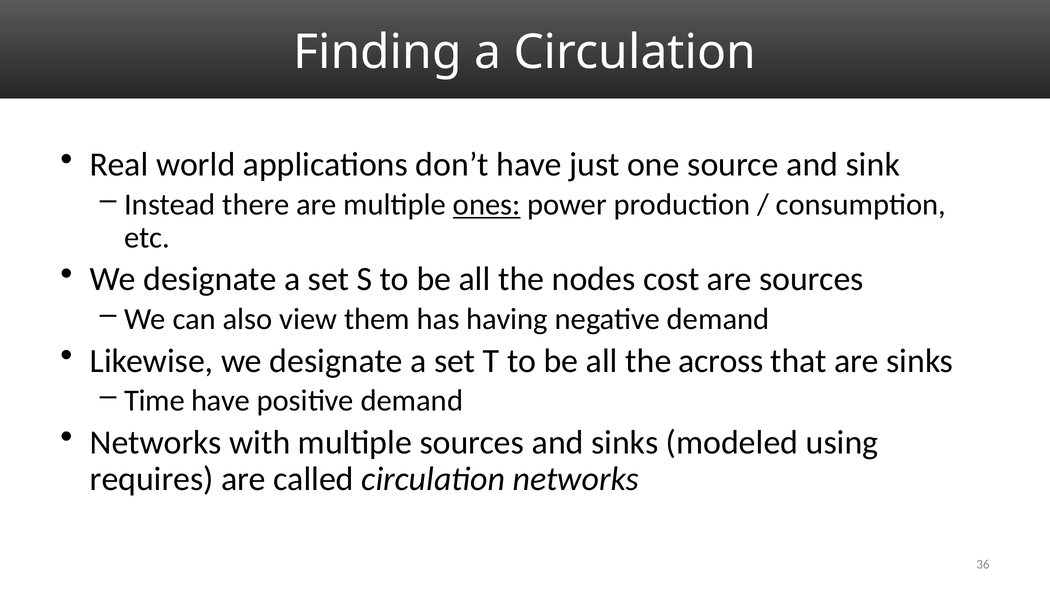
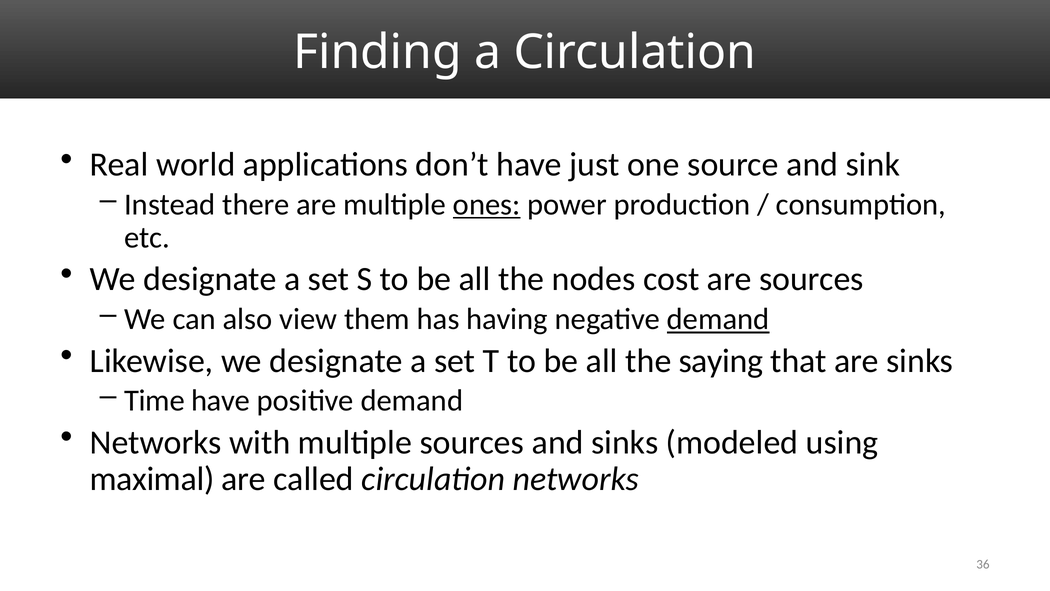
demand at (718, 319) underline: none -> present
across: across -> saying
requires: requires -> maximal
